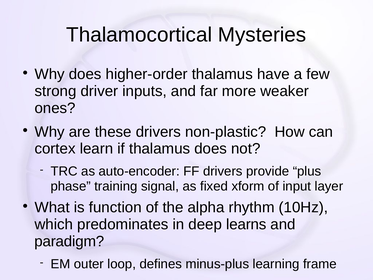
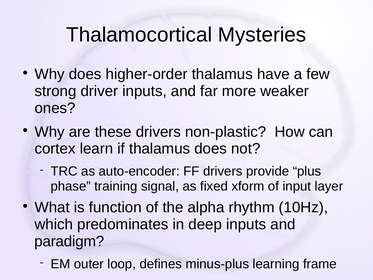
deep learns: learns -> inputs
